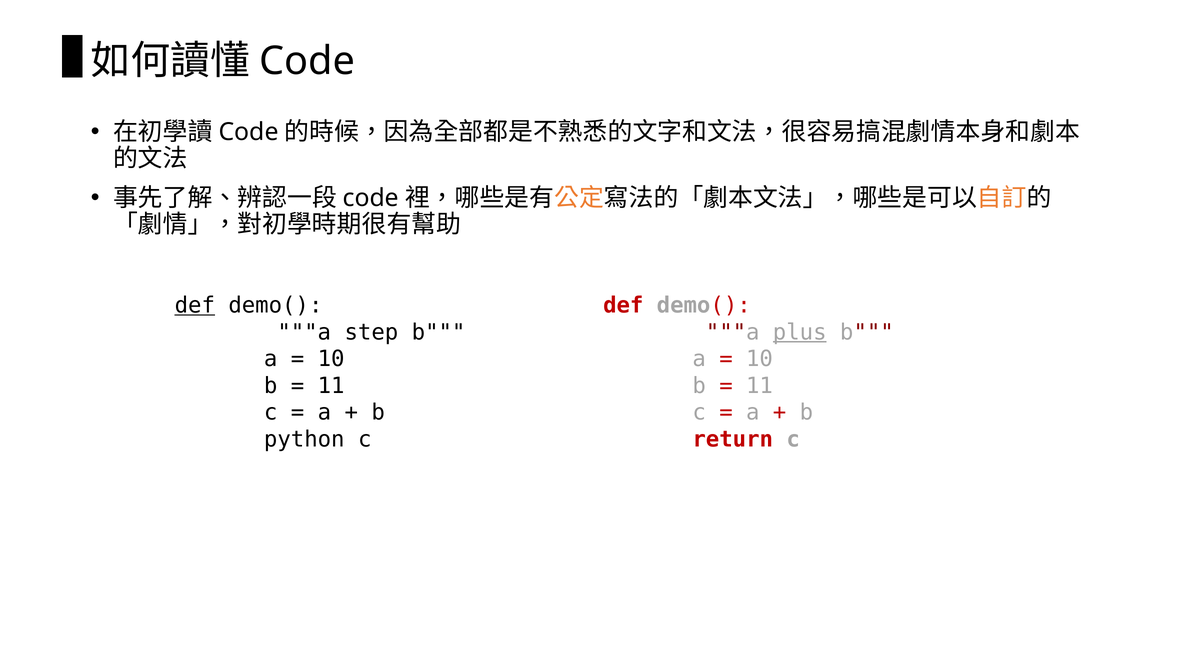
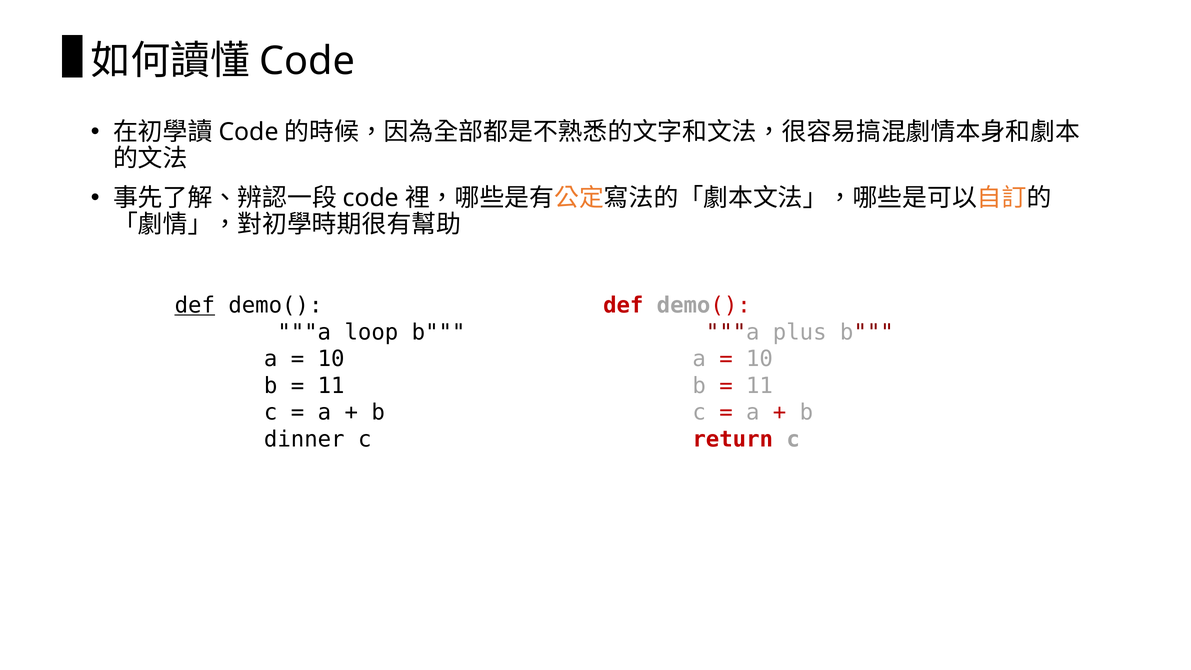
step: step -> loop
plus underline: present -> none
python: python -> dinner
